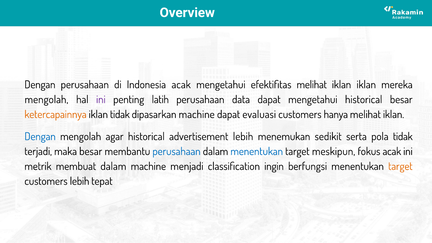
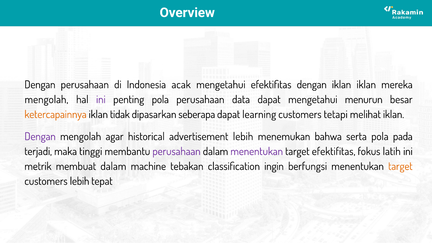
efektifitas melihat: melihat -> dengan
penting latih: latih -> pola
mengetahui historical: historical -> menurun
dipasarkan machine: machine -> seberapa
evaluasi: evaluasi -> learning
hanya: hanya -> tetapi
Dengan at (40, 137) colour: blue -> purple
sedikit: sedikit -> bahwa
pola tidak: tidak -> pada
maka besar: besar -> tinggi
perusahaan at (177, 151) colour: blue -> purple
menentukan at (257, 151) colour: blue -> purple
target meskipun: meskipun -> efektifitas
fokus acak: acak -> latih
menjadi: menjadi -> tebakan
